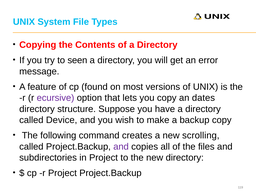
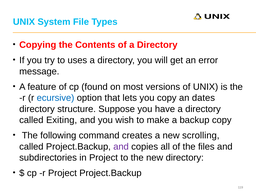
seen: seen -> uses
ecursive colour: purple -> blue
Device: Device -> Exiting
